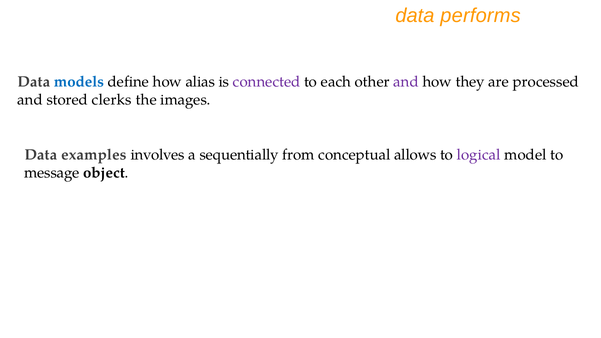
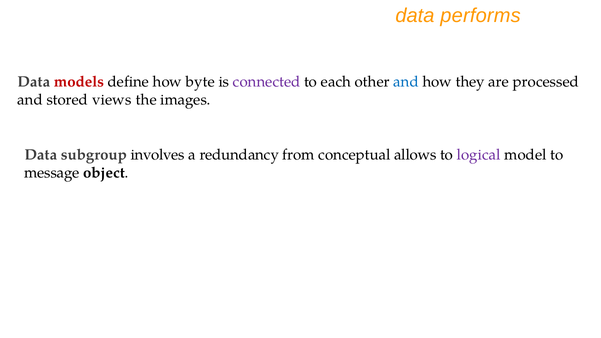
models colour: blue -> red
alias: alias -> byte
and at (406, 82) colour: purple -> blue
clerks: clerks -> views
examples: examples -> subgroup
sequentially: sequentially -> redundancy
